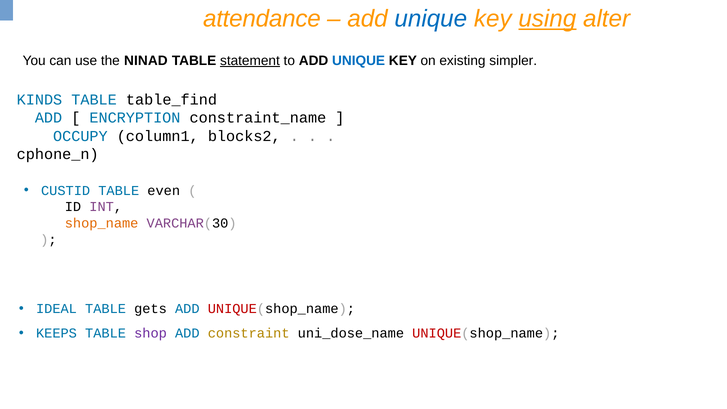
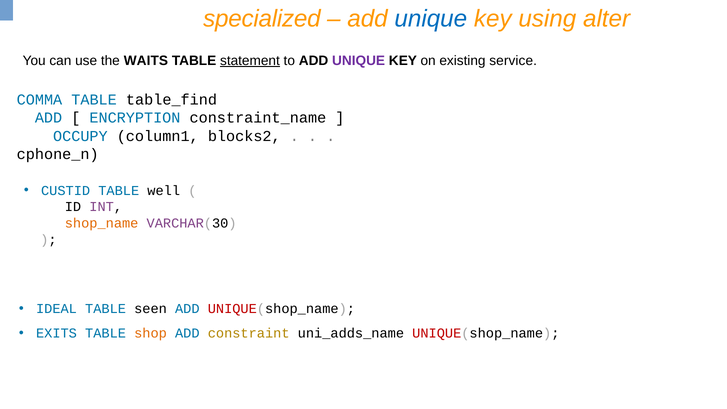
attendance: attendance -> specialized
using underline: present -> none
NINAD: NINAD -> WAITS
UNIQUE at (359, 61) colour: blue -> purple
simpler: simpler -> service
KINDS: KINDS -> COMMA
even: even -> well
gets: gets -> seen
KEEPS: KEEPS -> EXITS
shop colour: purple -> orange
uni_dose_name: uni_dose_name -> uni_adds_name
